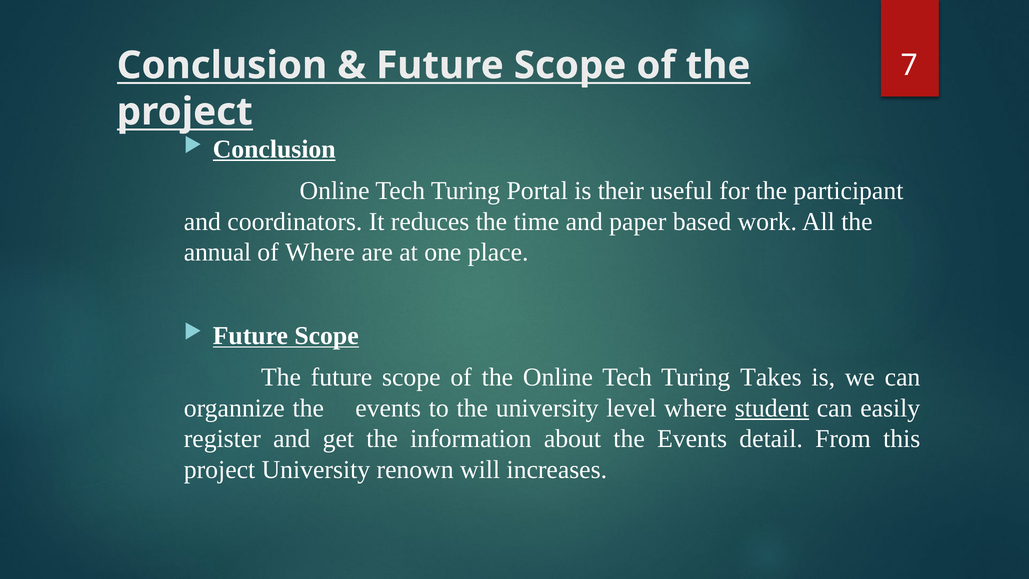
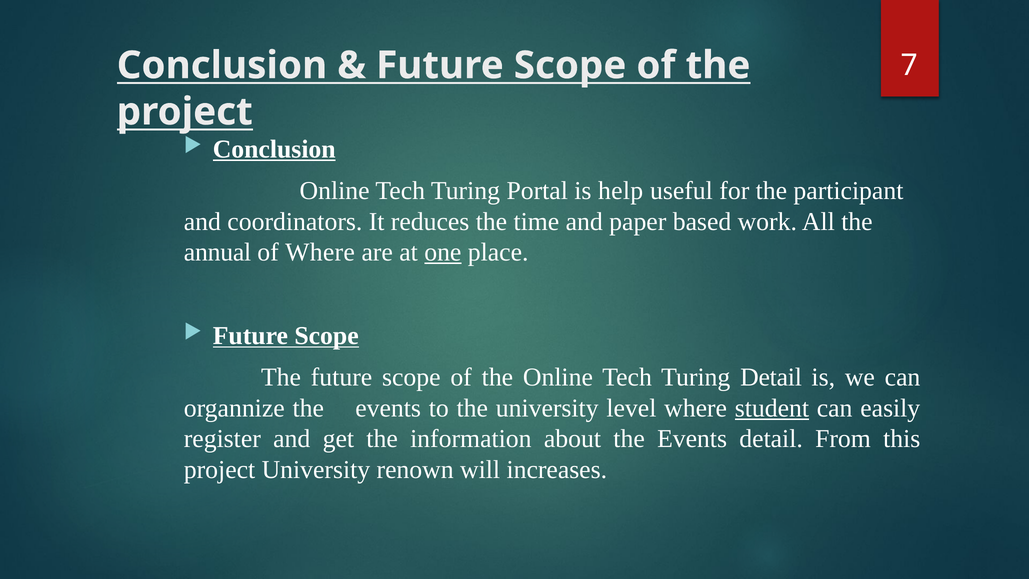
their: their -> help
one underline: none -> present
Turing Takes: Takes -> Detail
